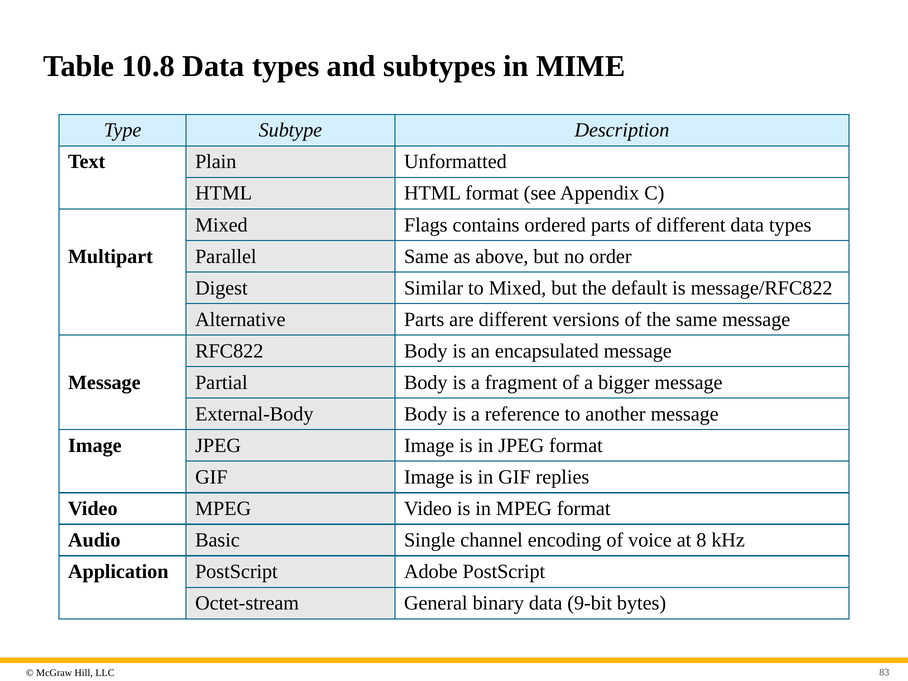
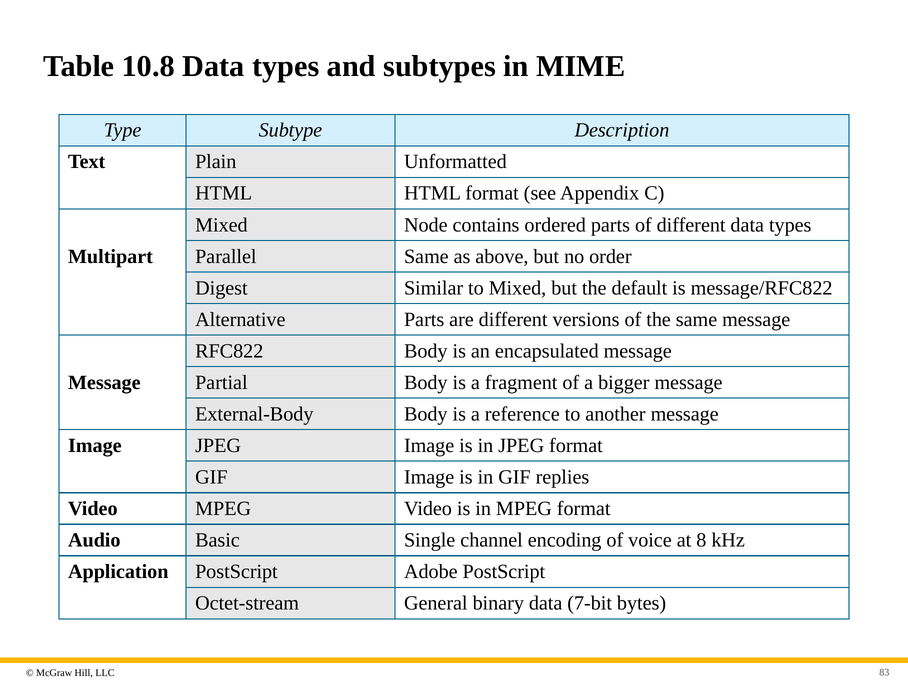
Flags: Flags -> Node
9-bit: 9-bit -> 7-bit
